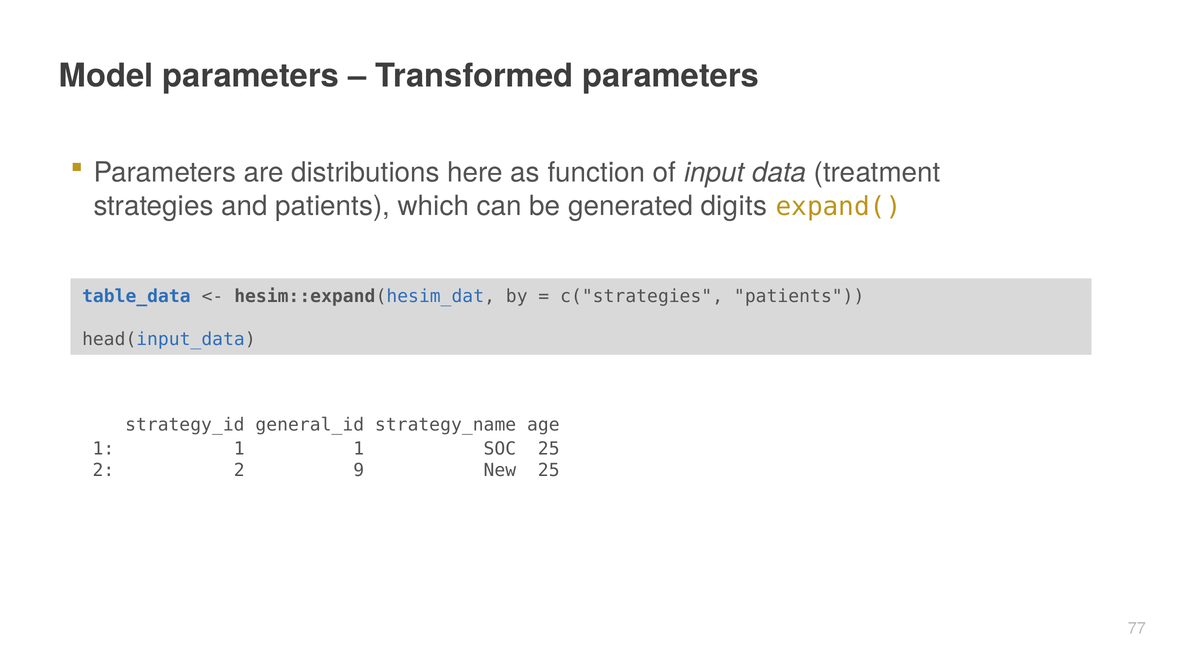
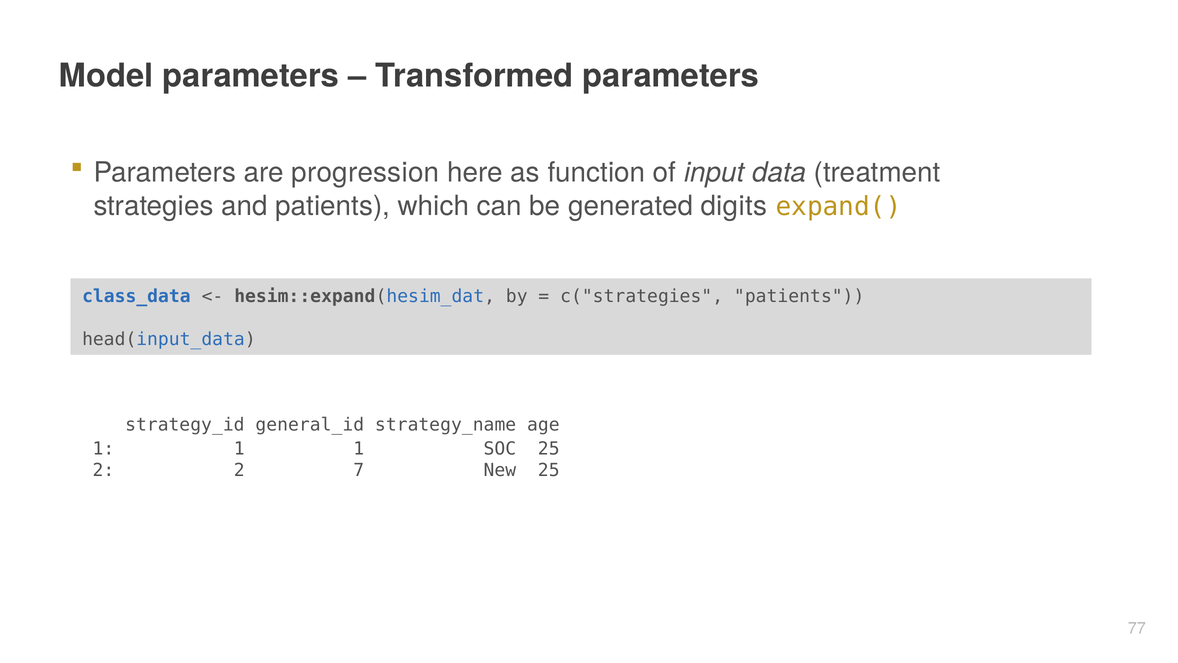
distributions: distributions -> progression
table_data: table_data -> class_data
9: 9 -> 7
